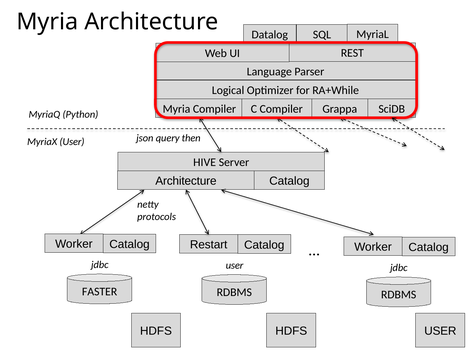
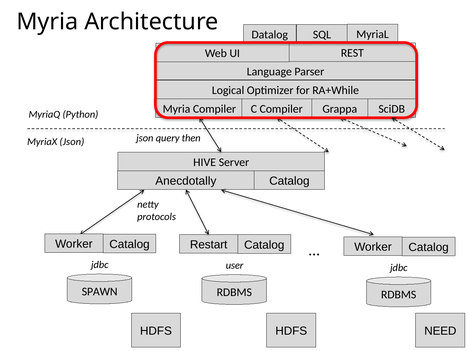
MyriaX User: User -> Json
Architecture at (186, 181): Architecture -> Anecdotally
FASTER: FASTER -> SPAWN
HDFS USER: USER -> NEED
